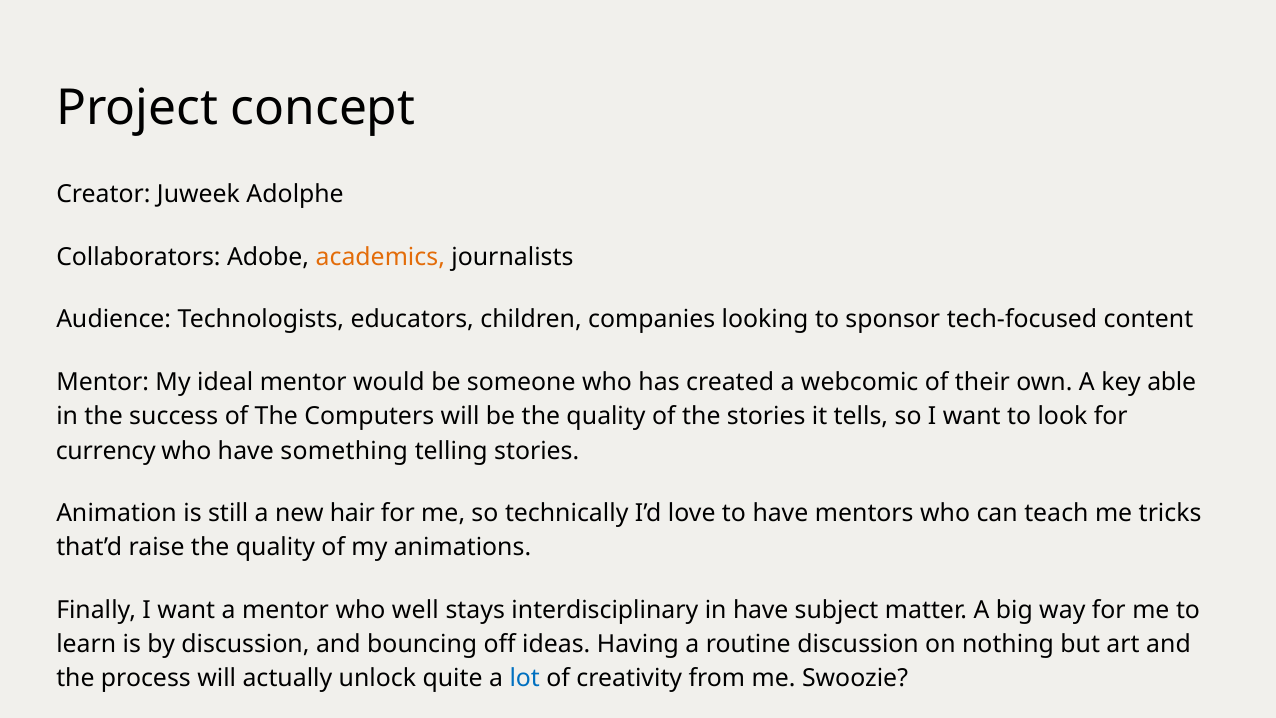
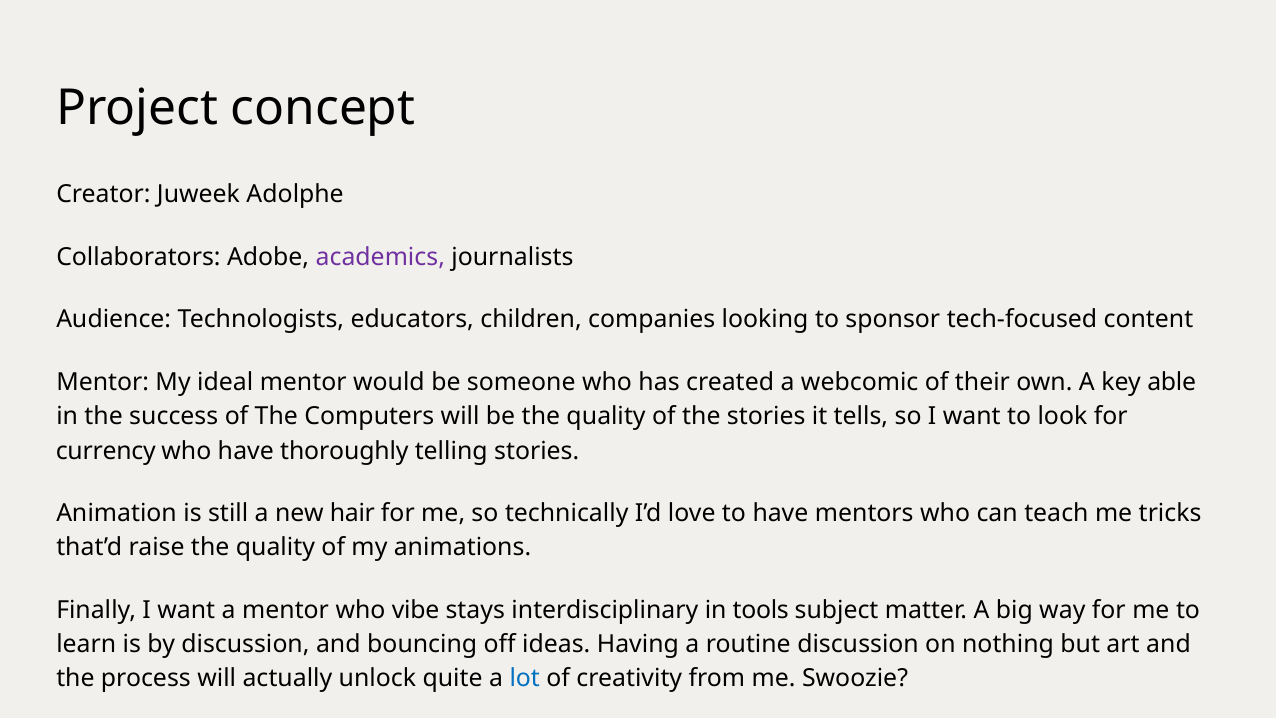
academics colour: orange -> purple
something: something -> thoroughly
well: well -> vibe
in have: have -> tools
